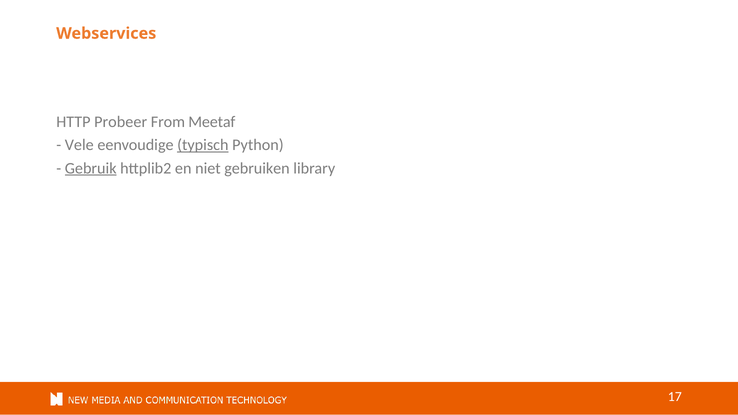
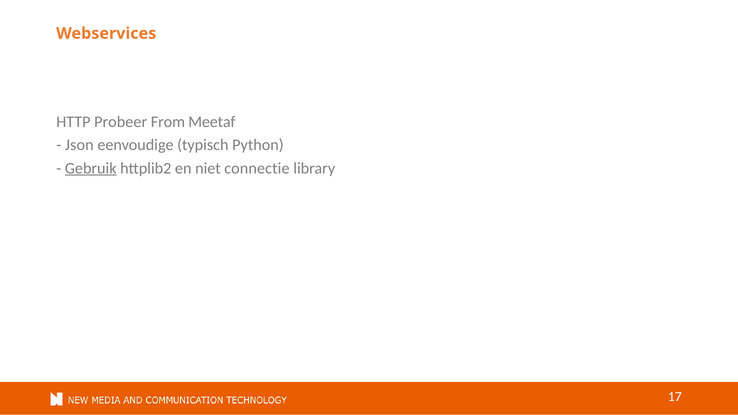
Vele: Vele -> Json
typisch underline: present -> none
gebruiken: gebruiken -> connectie
